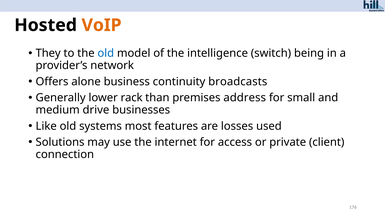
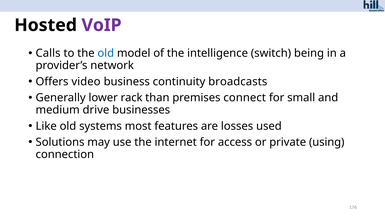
VoIP colour: orange -> purple
They: They -> Calls
alone: alone -> video
address: address -> connect
client: client -> using
